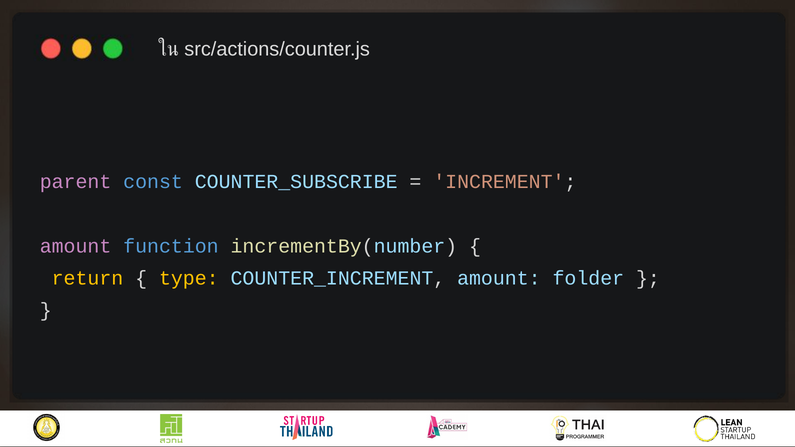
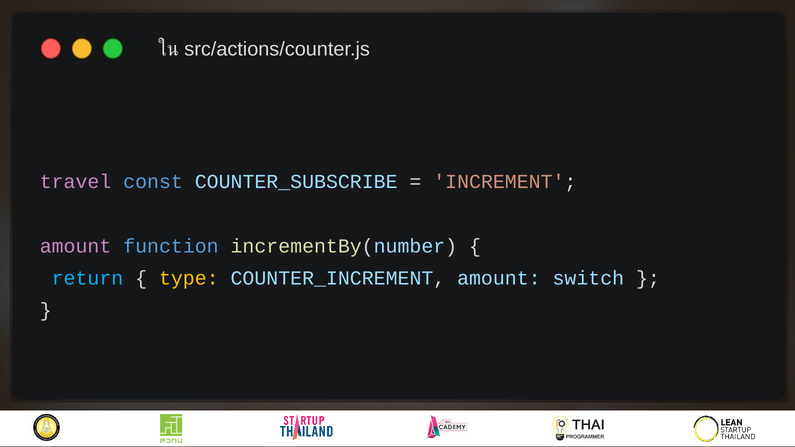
parent: parent -> travel
return colour: yellow -> light blue
folder: folder -> switch
